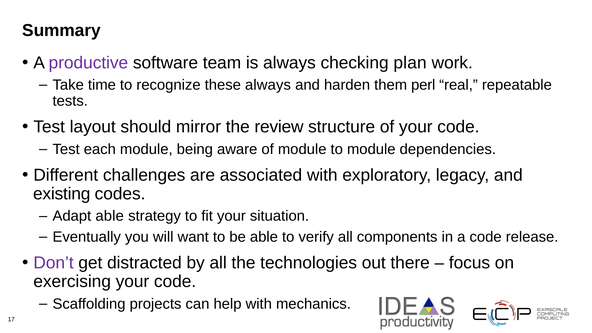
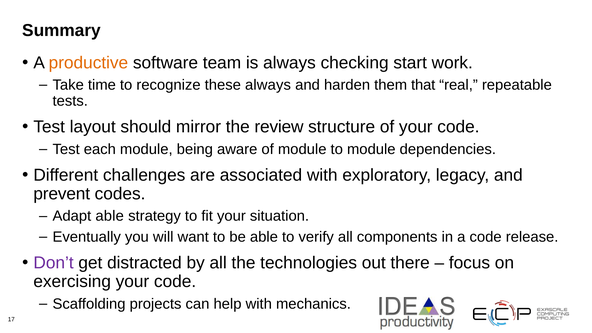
productive colour: purple -> orange
plan: plan -> start
perl: perl -> that
existing: existing -> prevent
